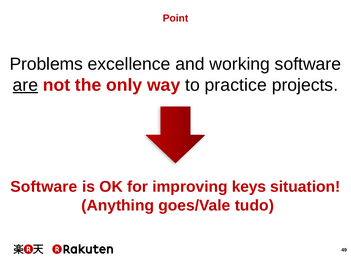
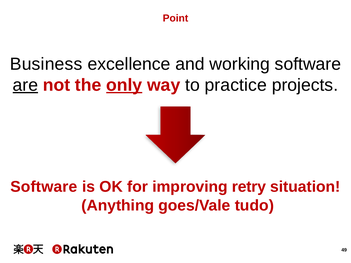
Problems: Problems -> Business
only underline: none -> present
keys: keys -> retry
